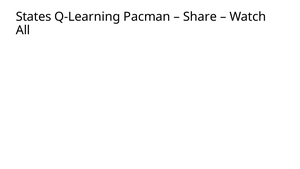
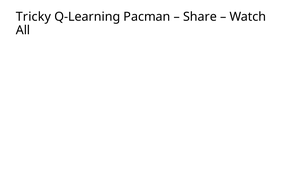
States: States -> Tricky
